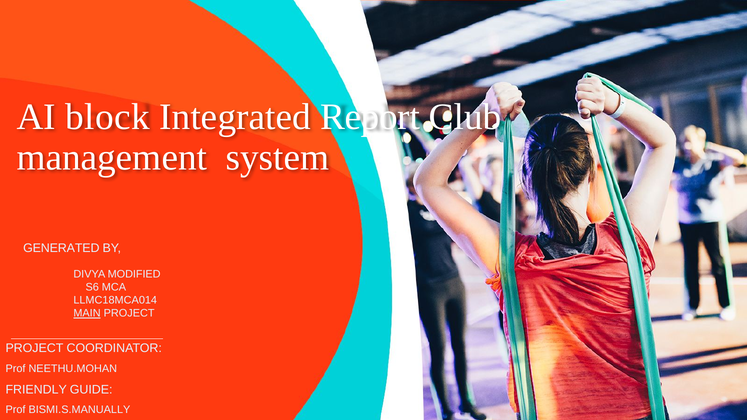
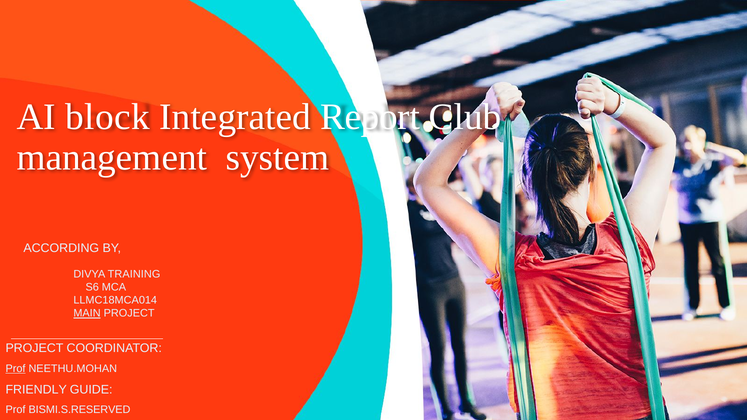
GENERATED: GENERATED -> ACCORDING
MODIFIED: MODIFIED -> TRAINING
Prof at (15, 369) underline: none -> present
BISMI.S.MANUALLY: BISMI.S.MANUALLY -> BISMI.S.RESERVED
